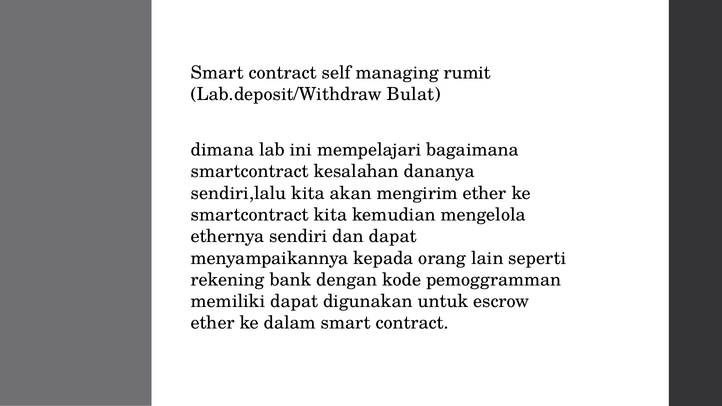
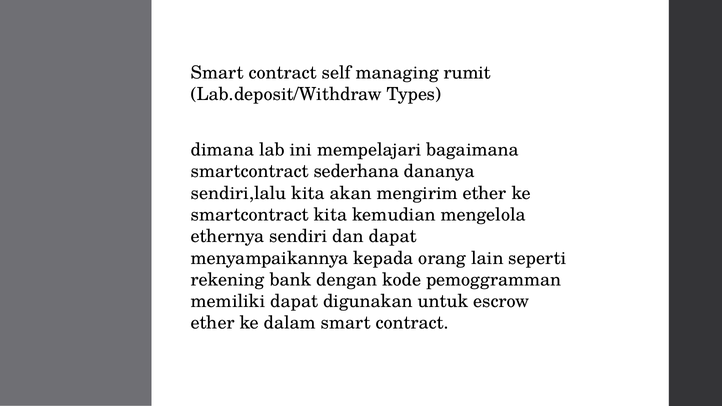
Bulat: Bulat -> Types
kesalahan: kesalahan -> sederhana
